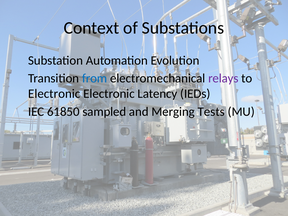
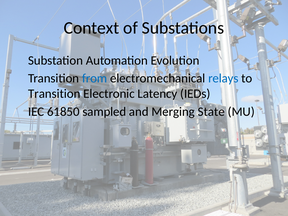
relays colour: purple -> blue
Electronic at (54, 94): Electronic -> Transition
Tests: Tests -> State
